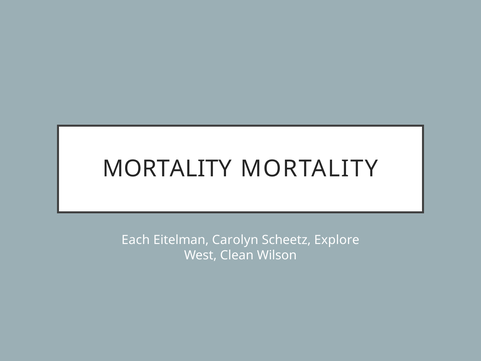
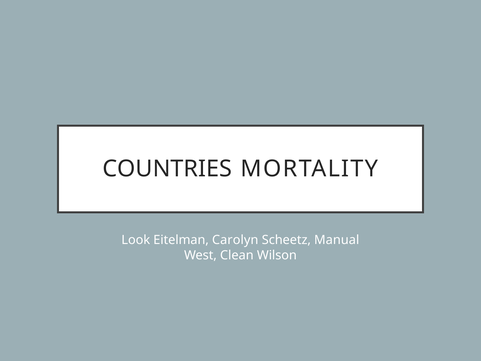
MORTALITY at (167, 169): MORTALITY -> COUNTRIES
Each: Each -> Look
Explore: Explore -> Manual
